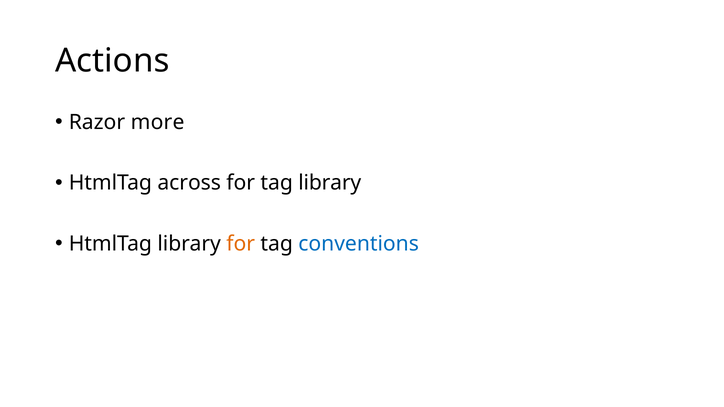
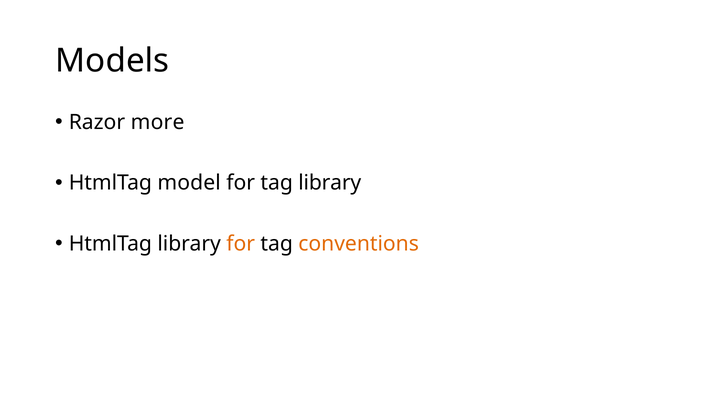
Actions: Actions -> Models
across: across -> model
conventions colour: blue -> orange
